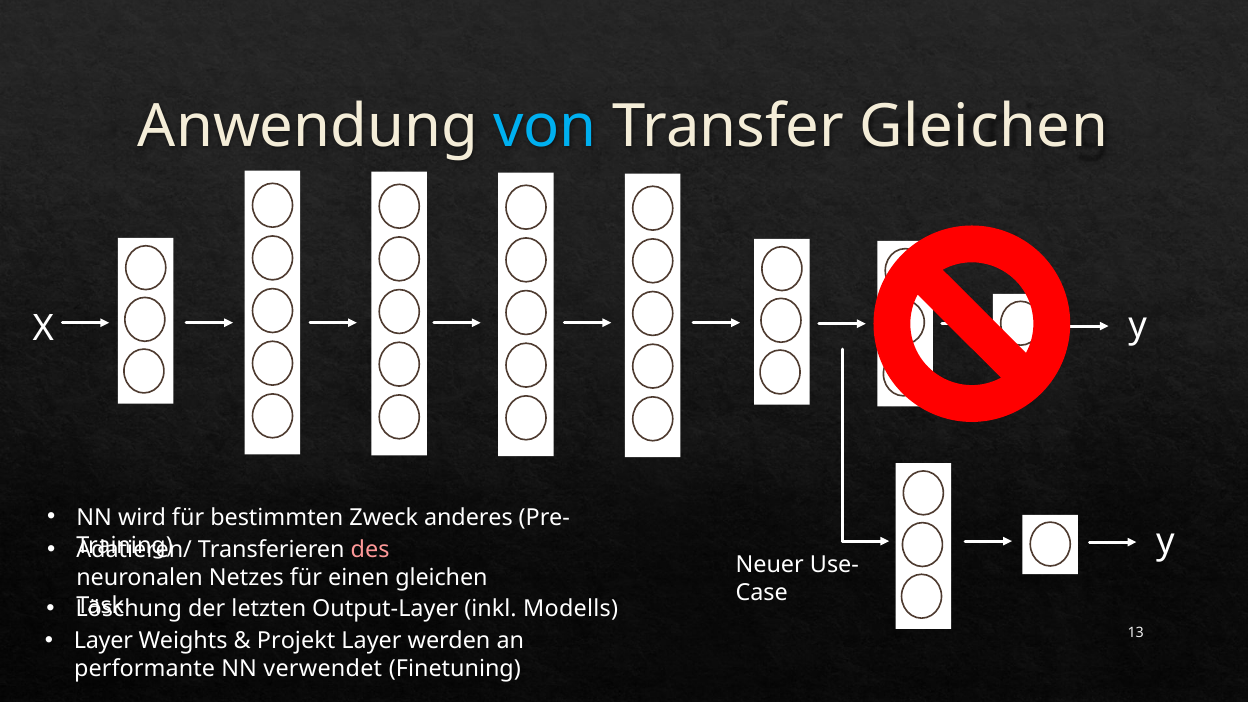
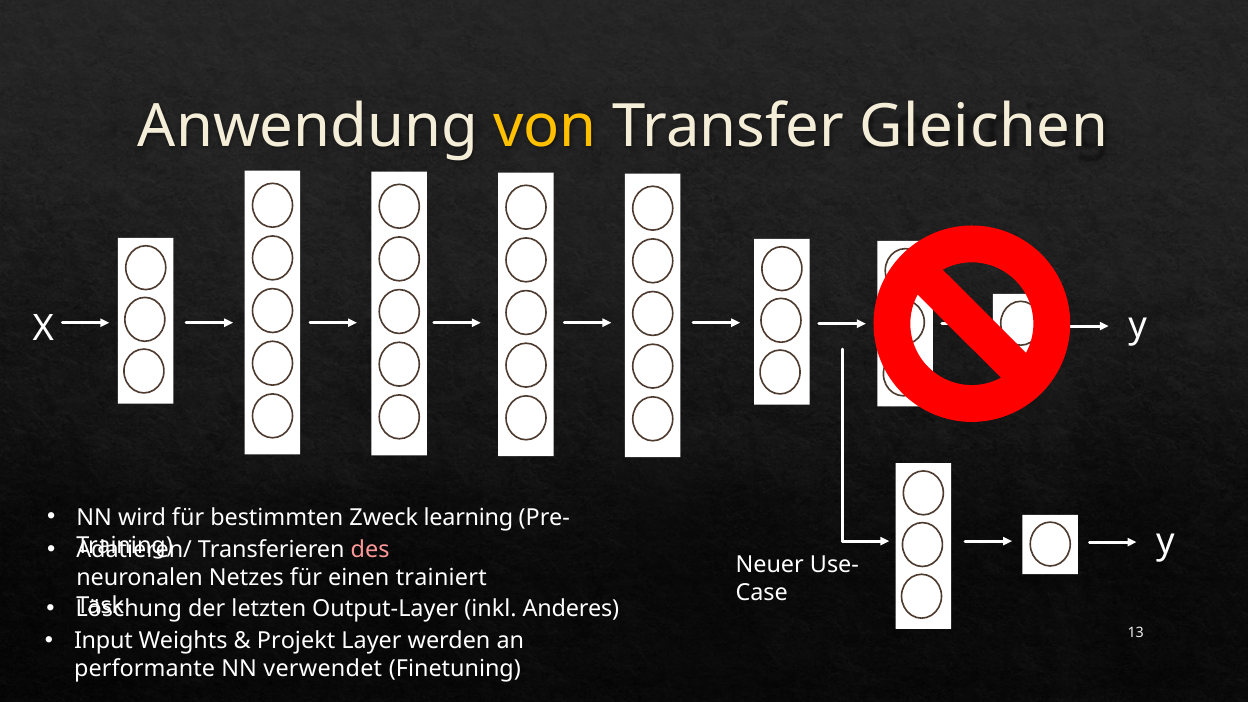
von colour: light blue -> yellow
anderes: anderes -> learning
einen gleichen: gleichen -> trainiert
Modells: Modells -> Anderes
Layer at (103, 641): Layer -> Input
